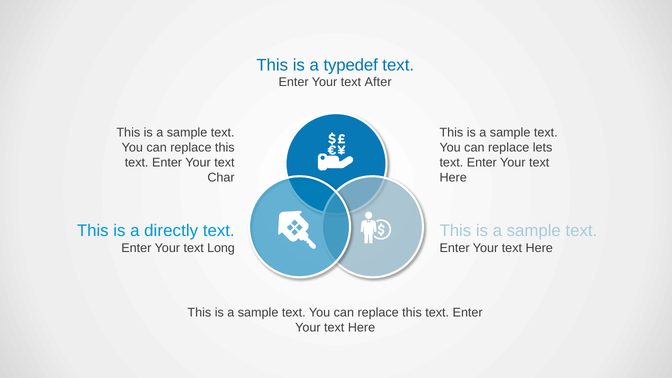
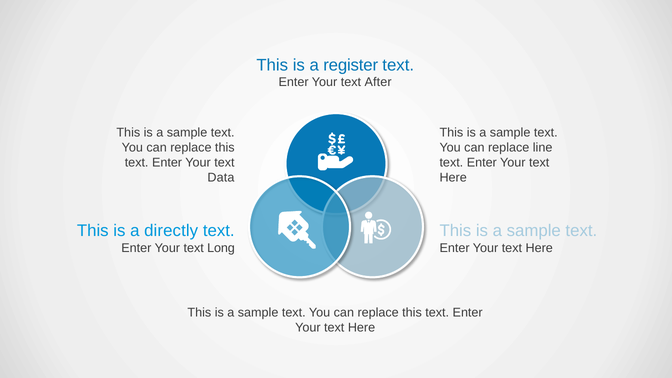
typedef: typedef -> register
lets: lets -> line
Char: Char -> Data
